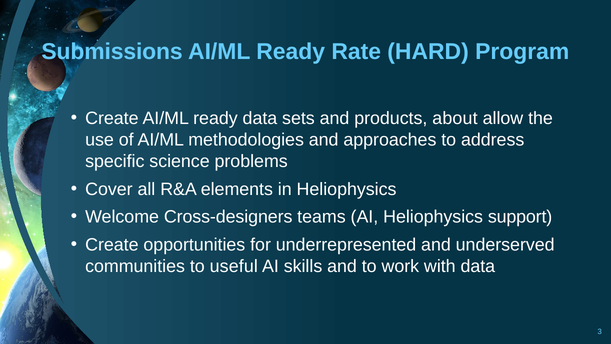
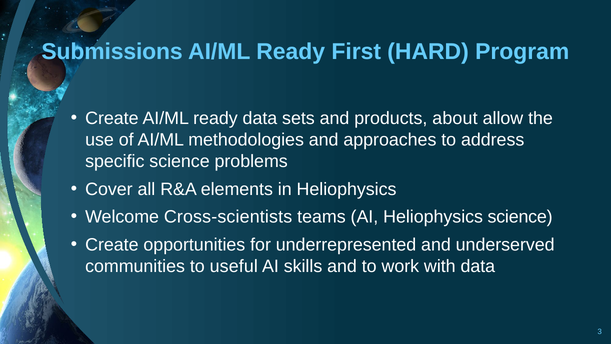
Rate: Rate -> First
Cross-designers: Cross-designers -> Cross-scientists
Heliophysics support: support -> science
